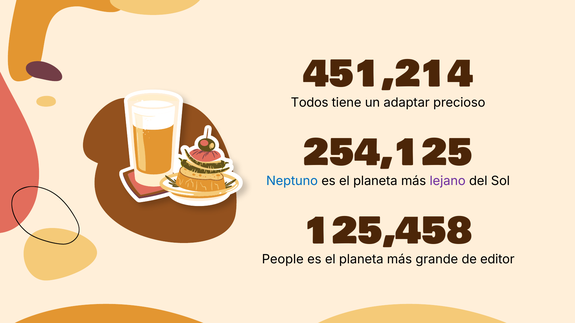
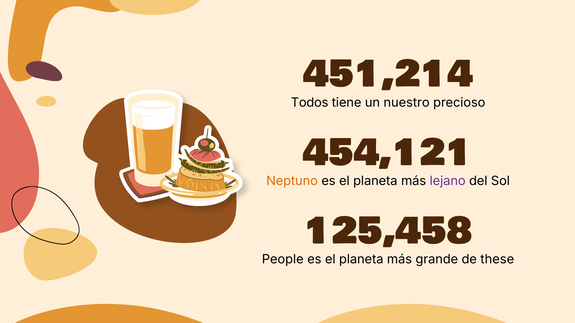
adaptar: adaptar -> nuestro
254,125: 254,125 -> 454,121
Neptuno colour: blue -> orange
editor: editor -> these
